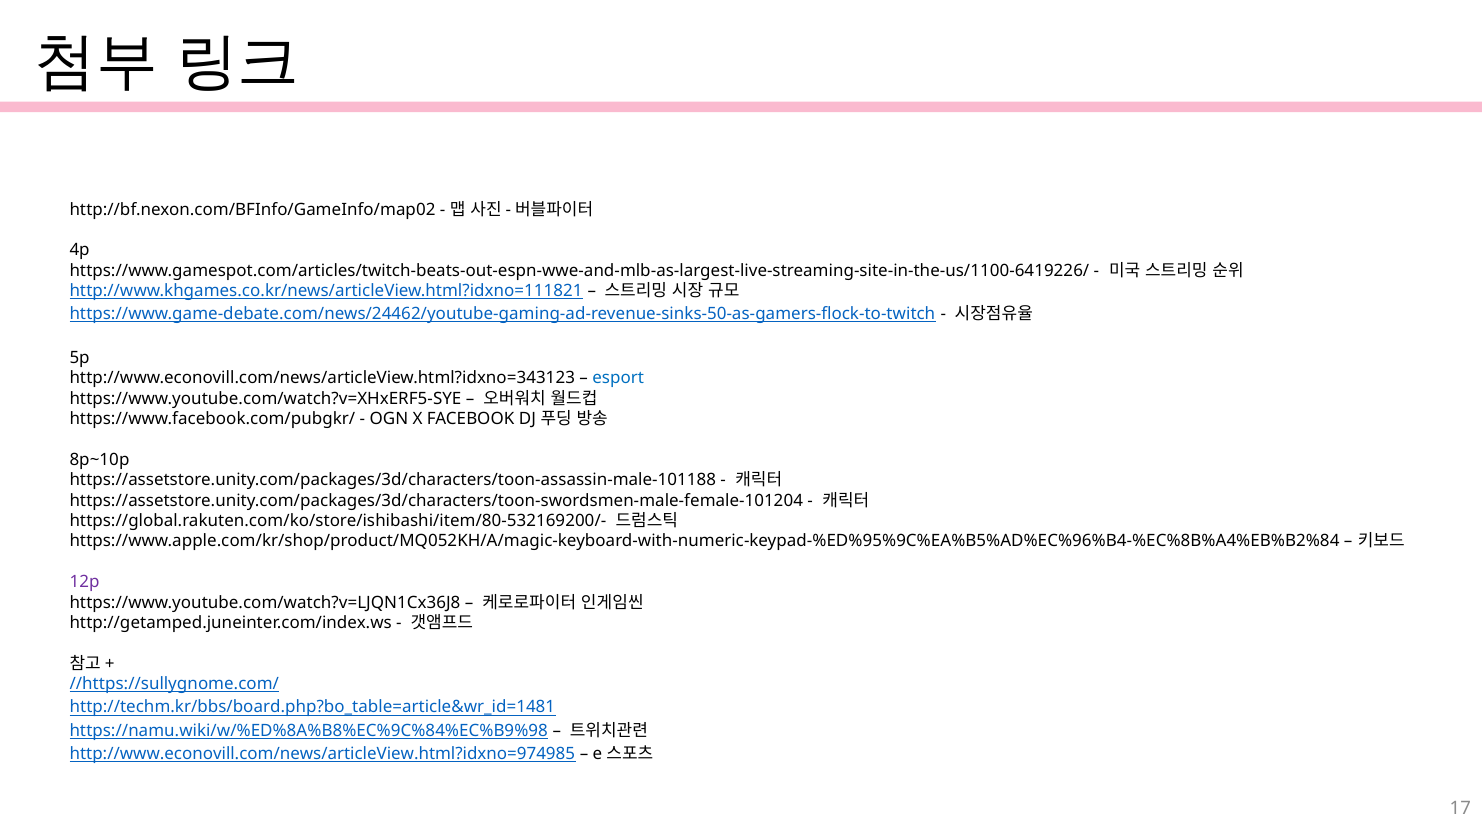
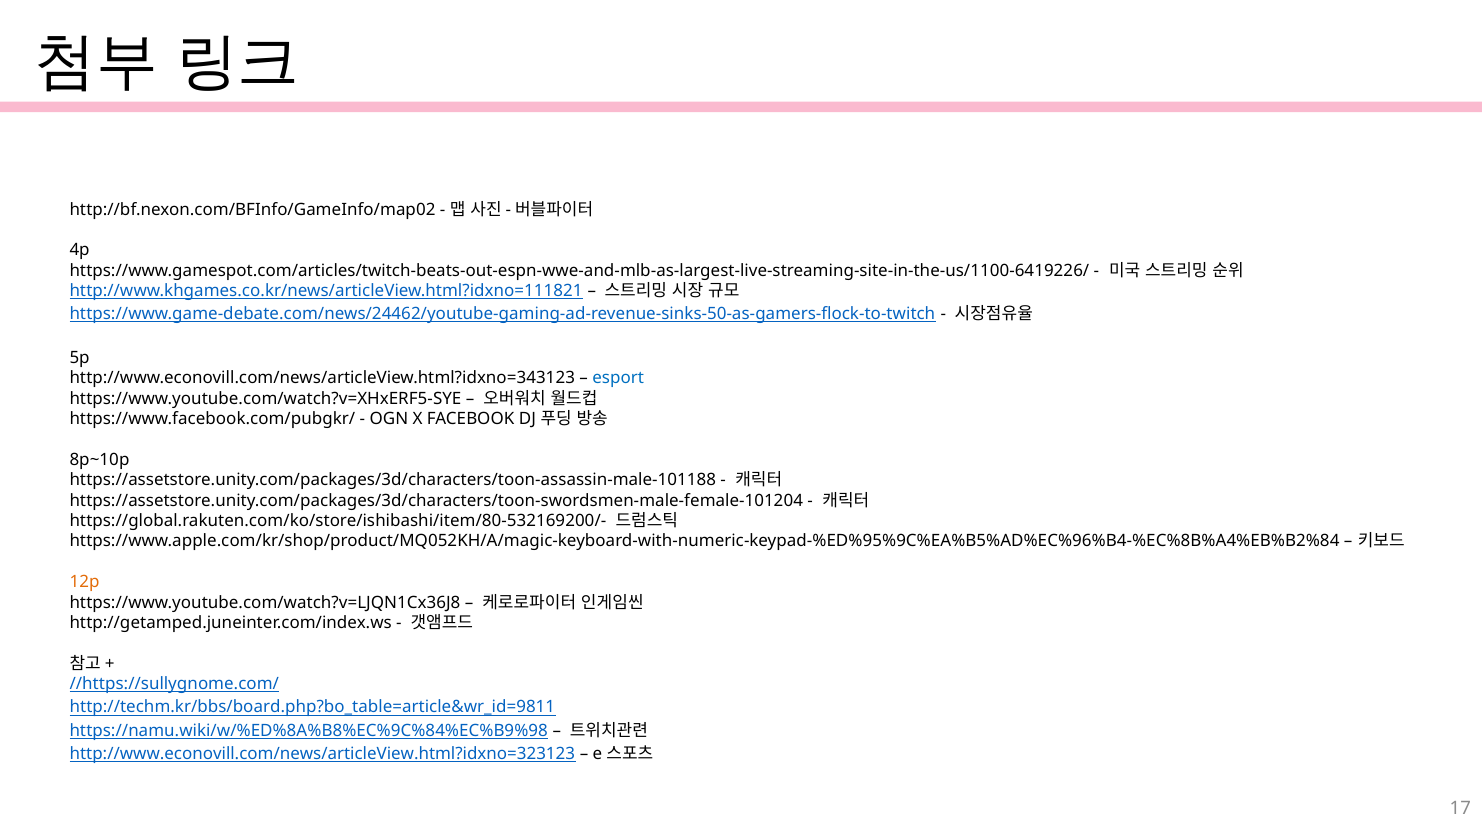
12p colour: purple -> orange
http://techm.kr/bbs/board.php?bo_table=article&wr_id=1481: http://techm.kr/bbs/board.php?bo_table=article&wr_id=1481 -> http://techm.kr/bbs/board.php?bo_table=article&wr_id=9811
http://www.econovill.com/news/articleView.html?idxno=974985: http://www.econovill.com/news/articleView.html?idxno=974985 -> http://www.econovill.com/news/articleView.html?idxno=323123
